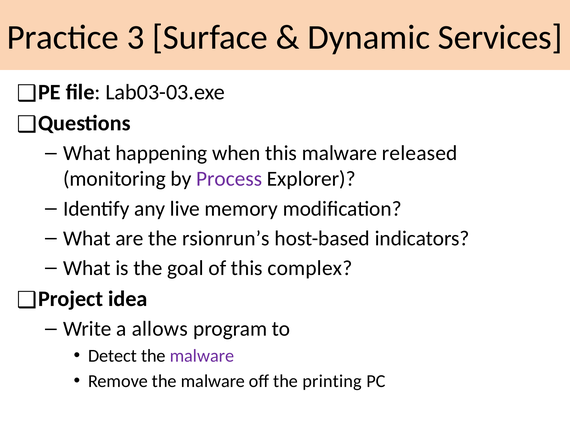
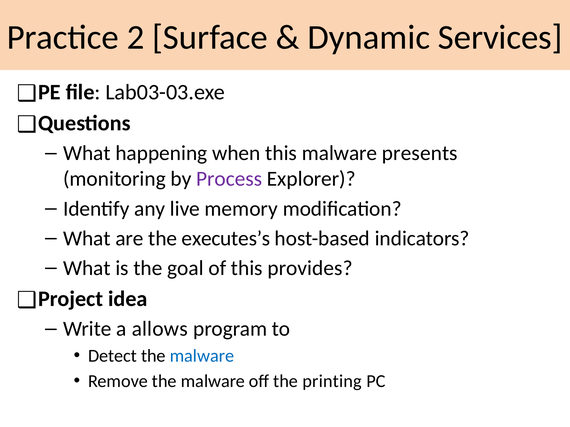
3: 3 -> 2
released: released -> presents
rsionrun’s: rsionrun’s -> executes’s
complex: complex -> provides
malware at (202, 356) colour: purple -> blue
